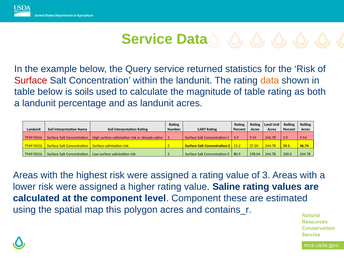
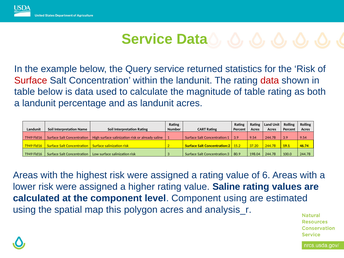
data at (270, 80) colour: orange -> red
is soils: soils -> data
of 3: 3 -> 6
Component these: these -> using
contains_r: contains_r -> analysis_r
